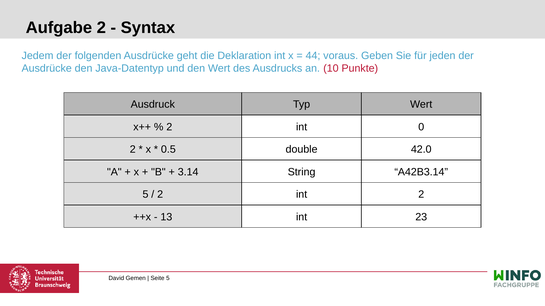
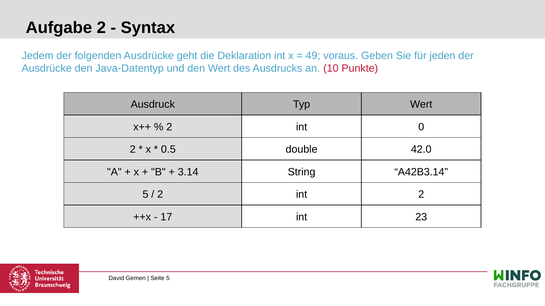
44: 44 -> 49
13: 13 -> 17
